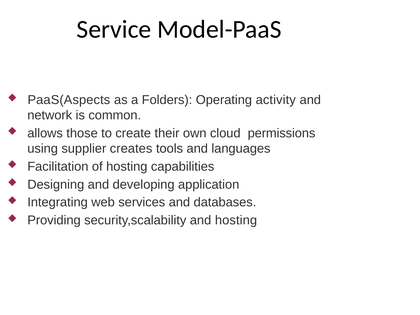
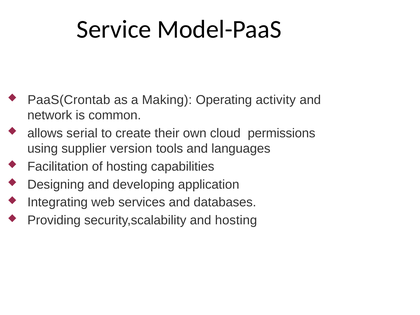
PaaS(Aspects: PaaS(Aspects -> PaaS(Crontab
Folders: Folders -> Making
those: those -> serial
creates: creates -> version
